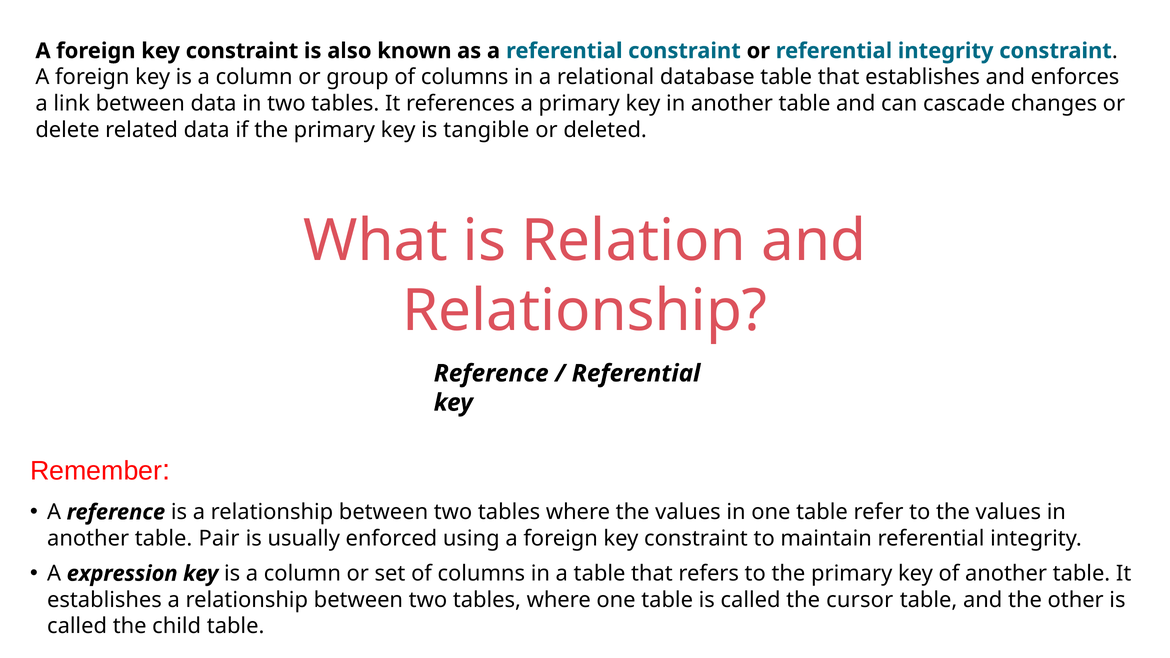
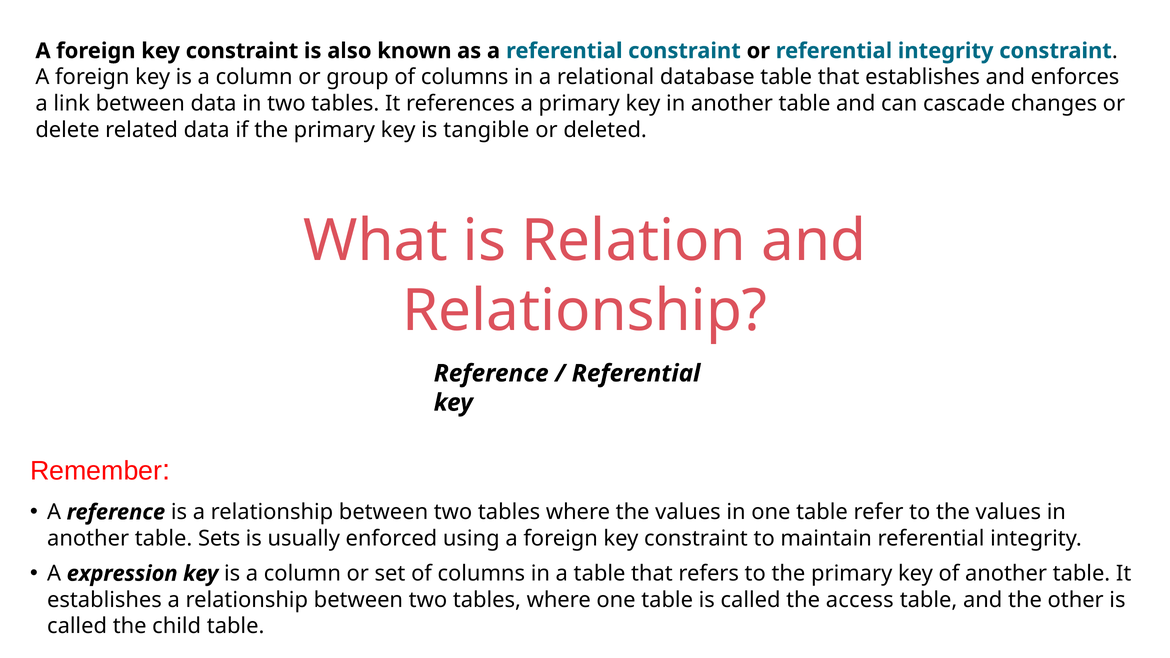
Pair: Pair -> Sets
cursor: cursor -> access
